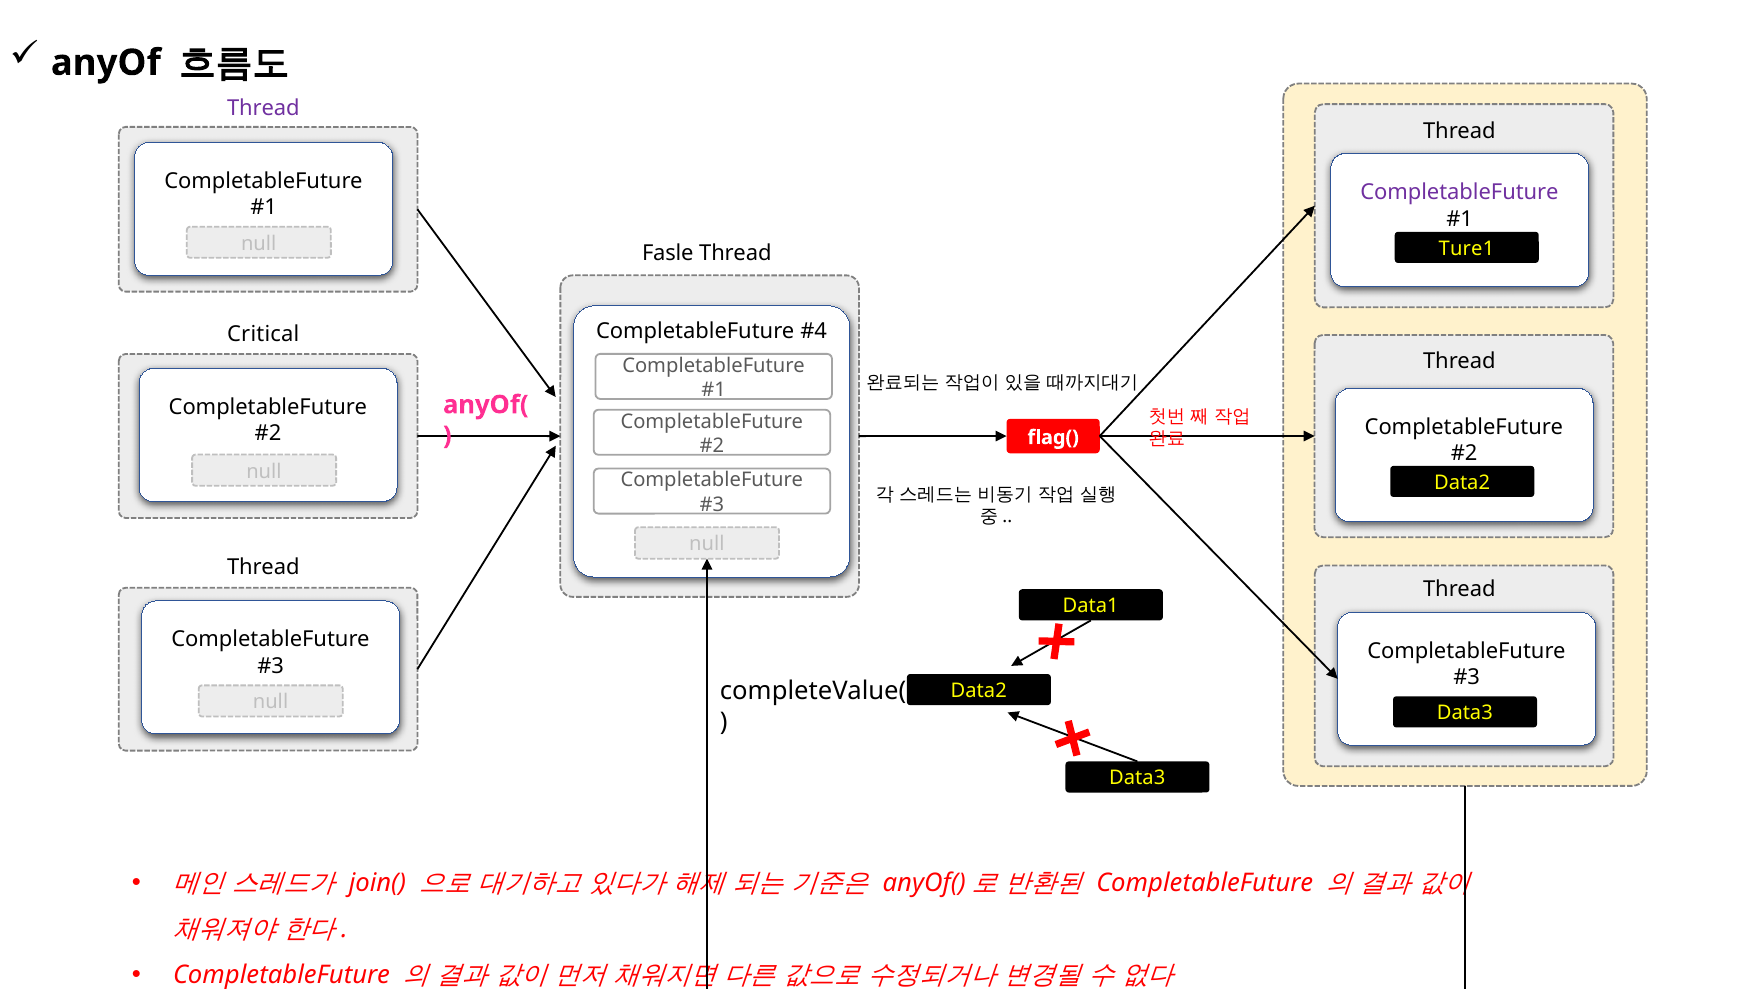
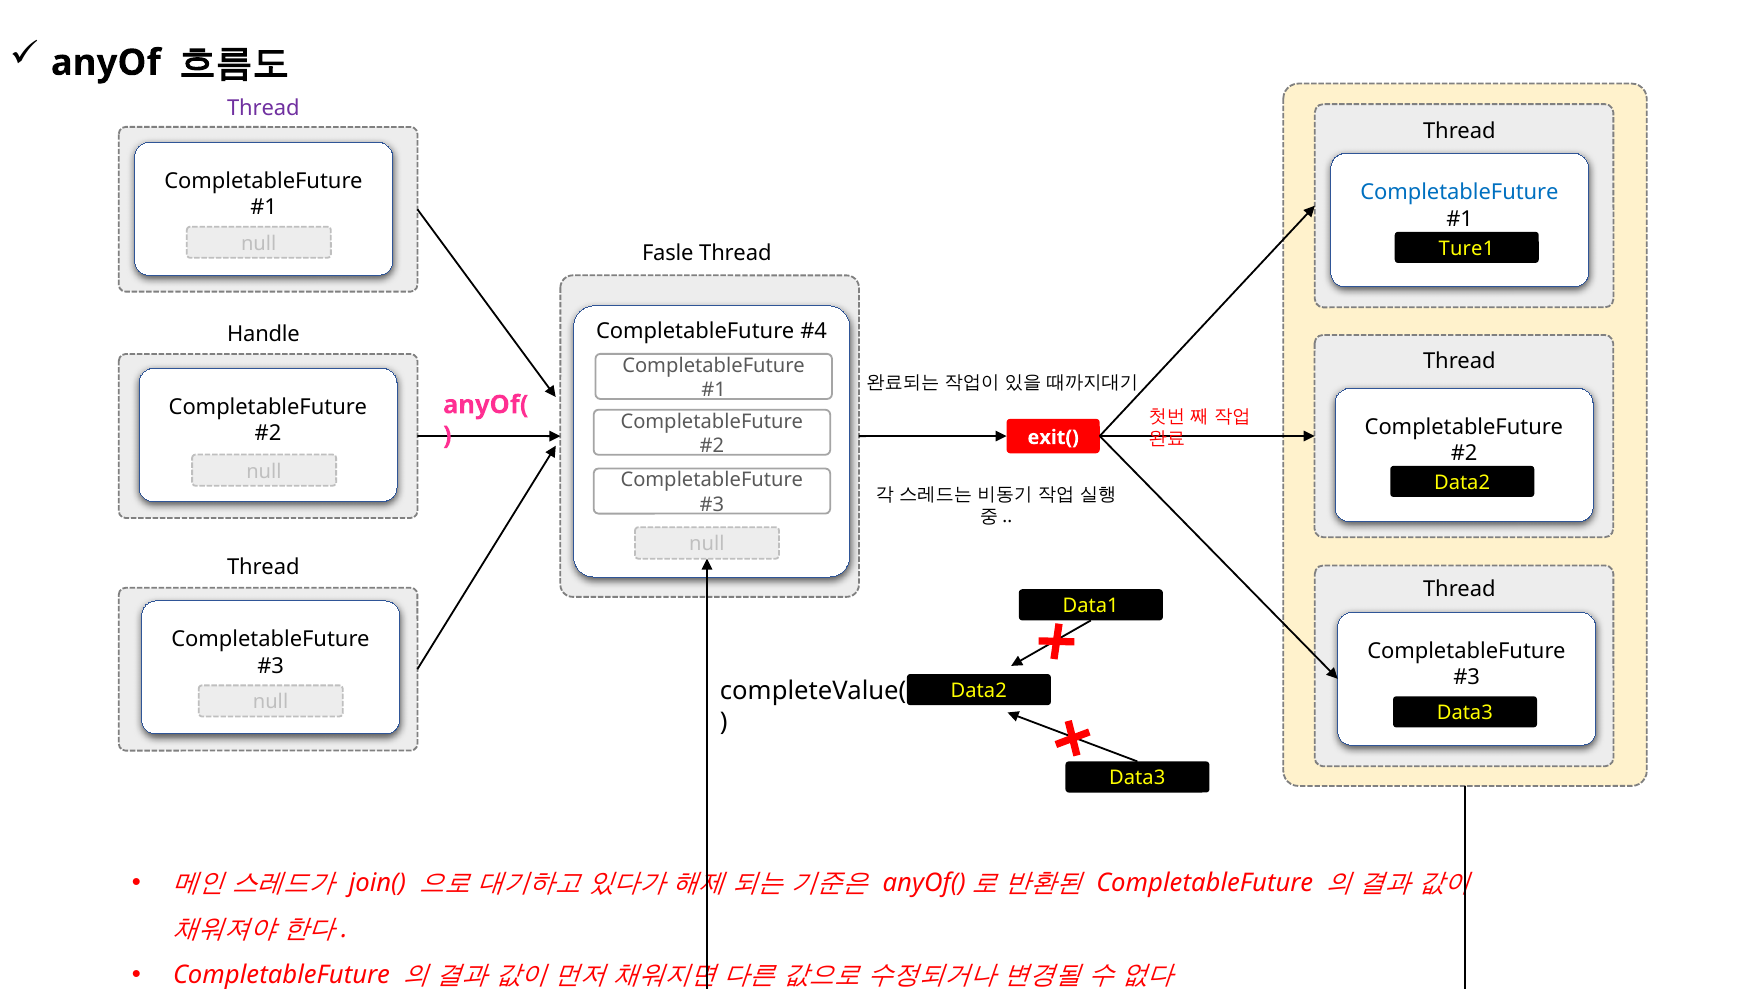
CompletableFuture at (1459, 192) colour: purple -> blue
Critical: Critical -> Handle
flag(: flag( -> exit(
